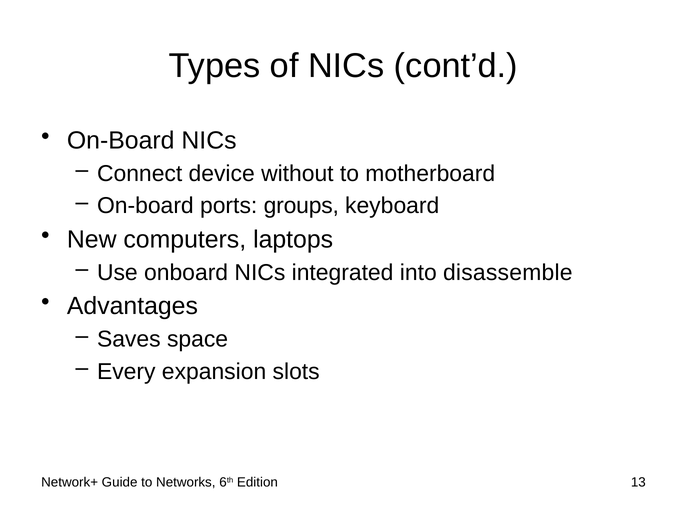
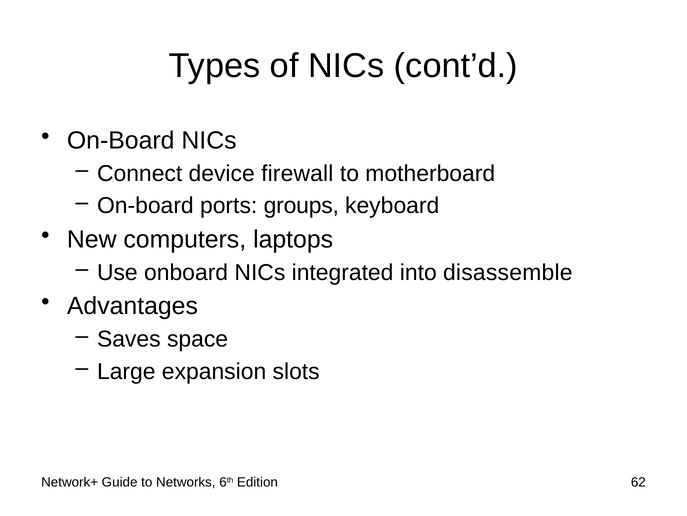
without: without -> firewall
Every: Every -> Large
13: 13 -> 62
